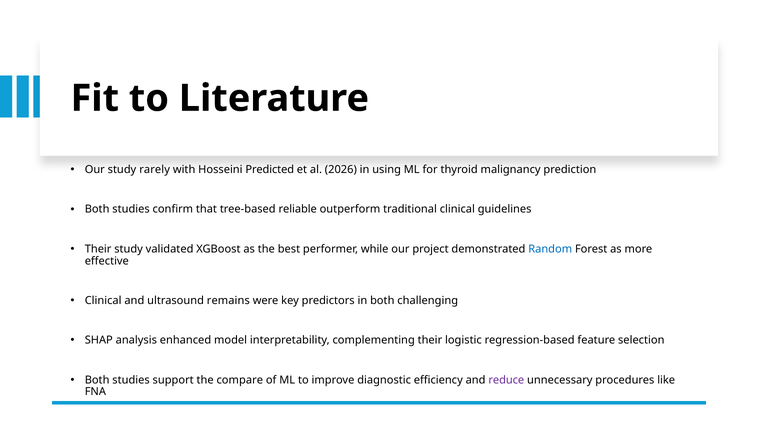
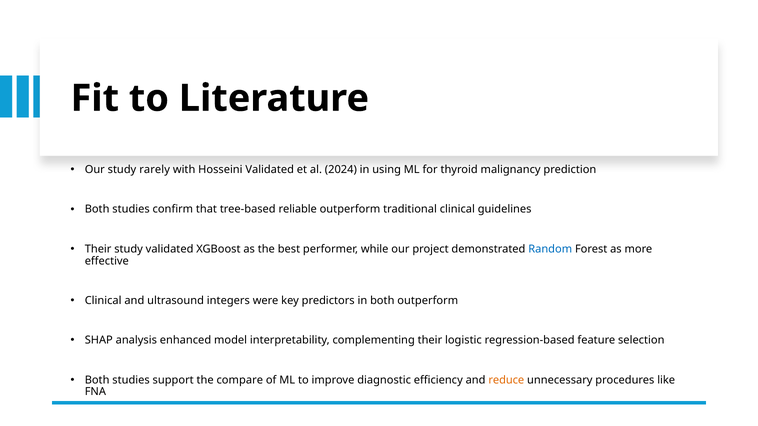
Hosseini Predicted: Predicted -> Validated
2026: 2026 -> 2024
remains: remains -> integers
both challenging: challenging -> outperform
reduce colour: purple -> orange
